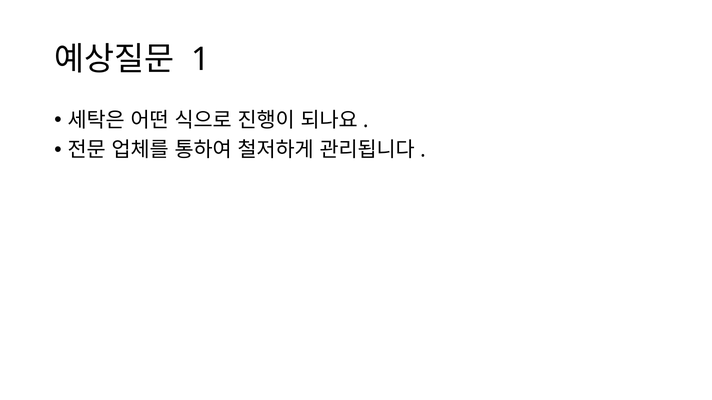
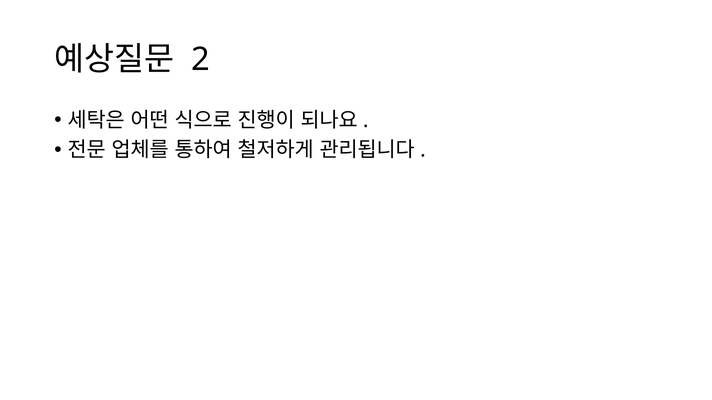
1: 1 -> 2
